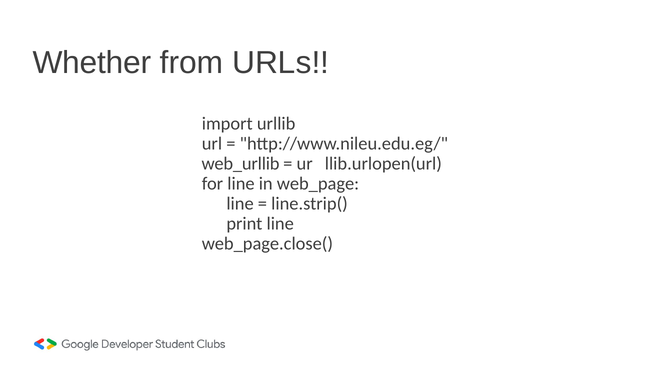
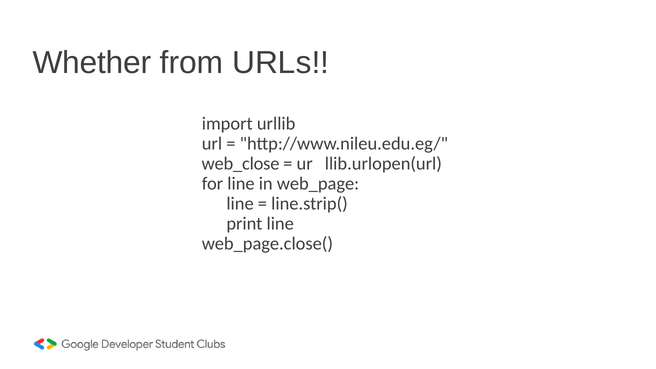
web_urllib: web_urllib -> web_close
